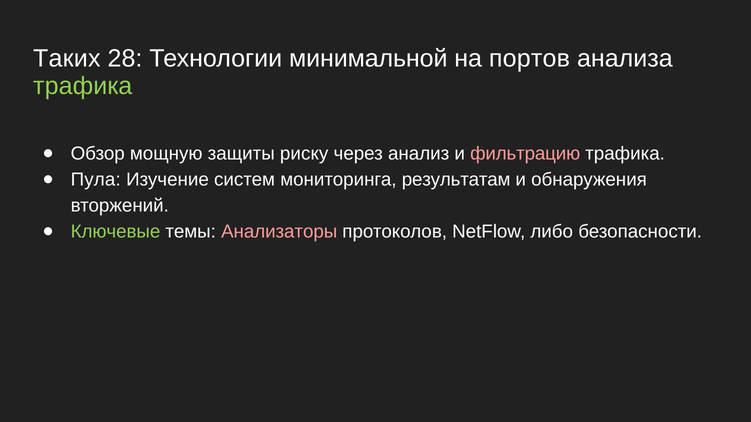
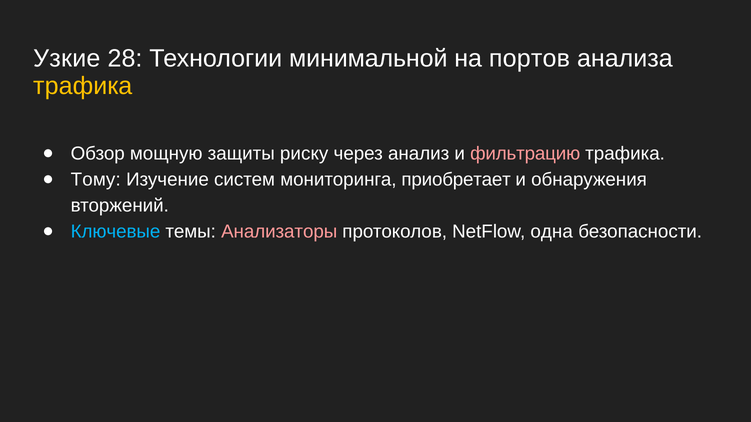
Таких: Таких -> Узкие
трафика at (83, 86) colour: light green -> yellow
Пула: Пула -> Тому
результатам: результатам -> приобретает
Ключевые colour: light green -> light blue
либо: либо -> одна
